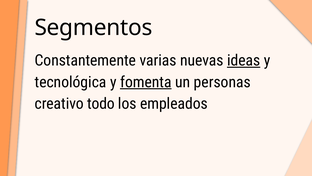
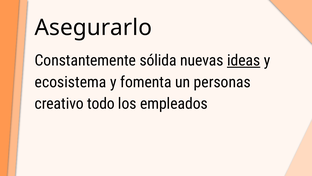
Segmentos: Segmentos -> Asegurarlo
varias: varias -> sólida
tecnológica: tecnológica -> ecosistema
fomenta underline: present -> none
